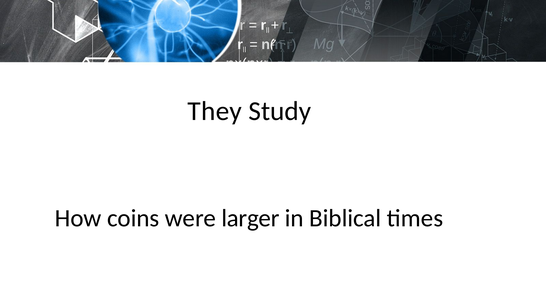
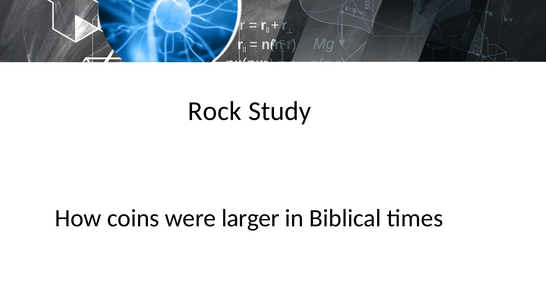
They: They -> Rock
